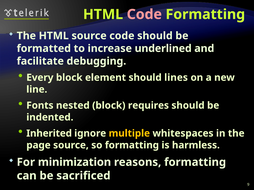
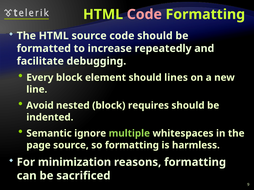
underlined: underlined -> repeatedly
Fonts: Fonts -> Avoid
Inherited: Inherited -> Semantic
multiple colour: yellow -> light green
